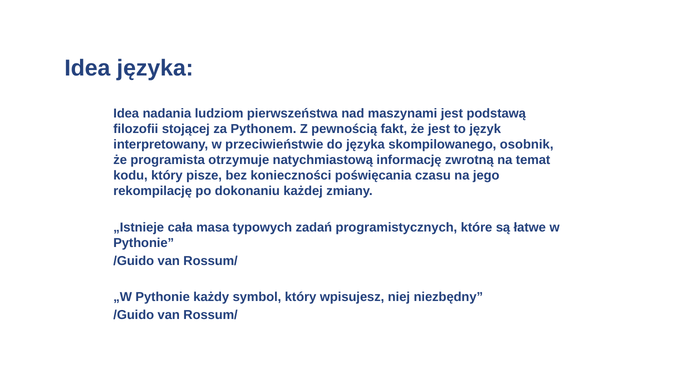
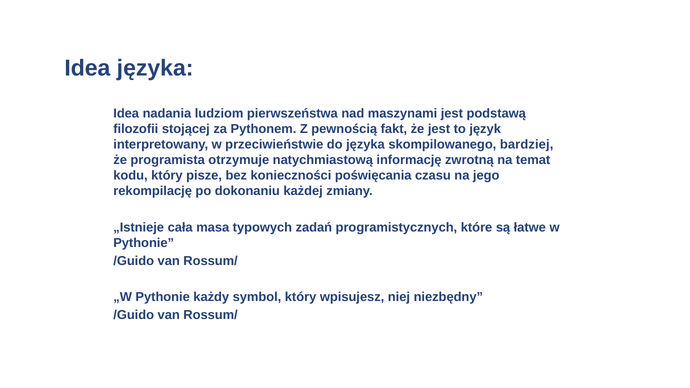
osobnik: osobnik -> bardziej
